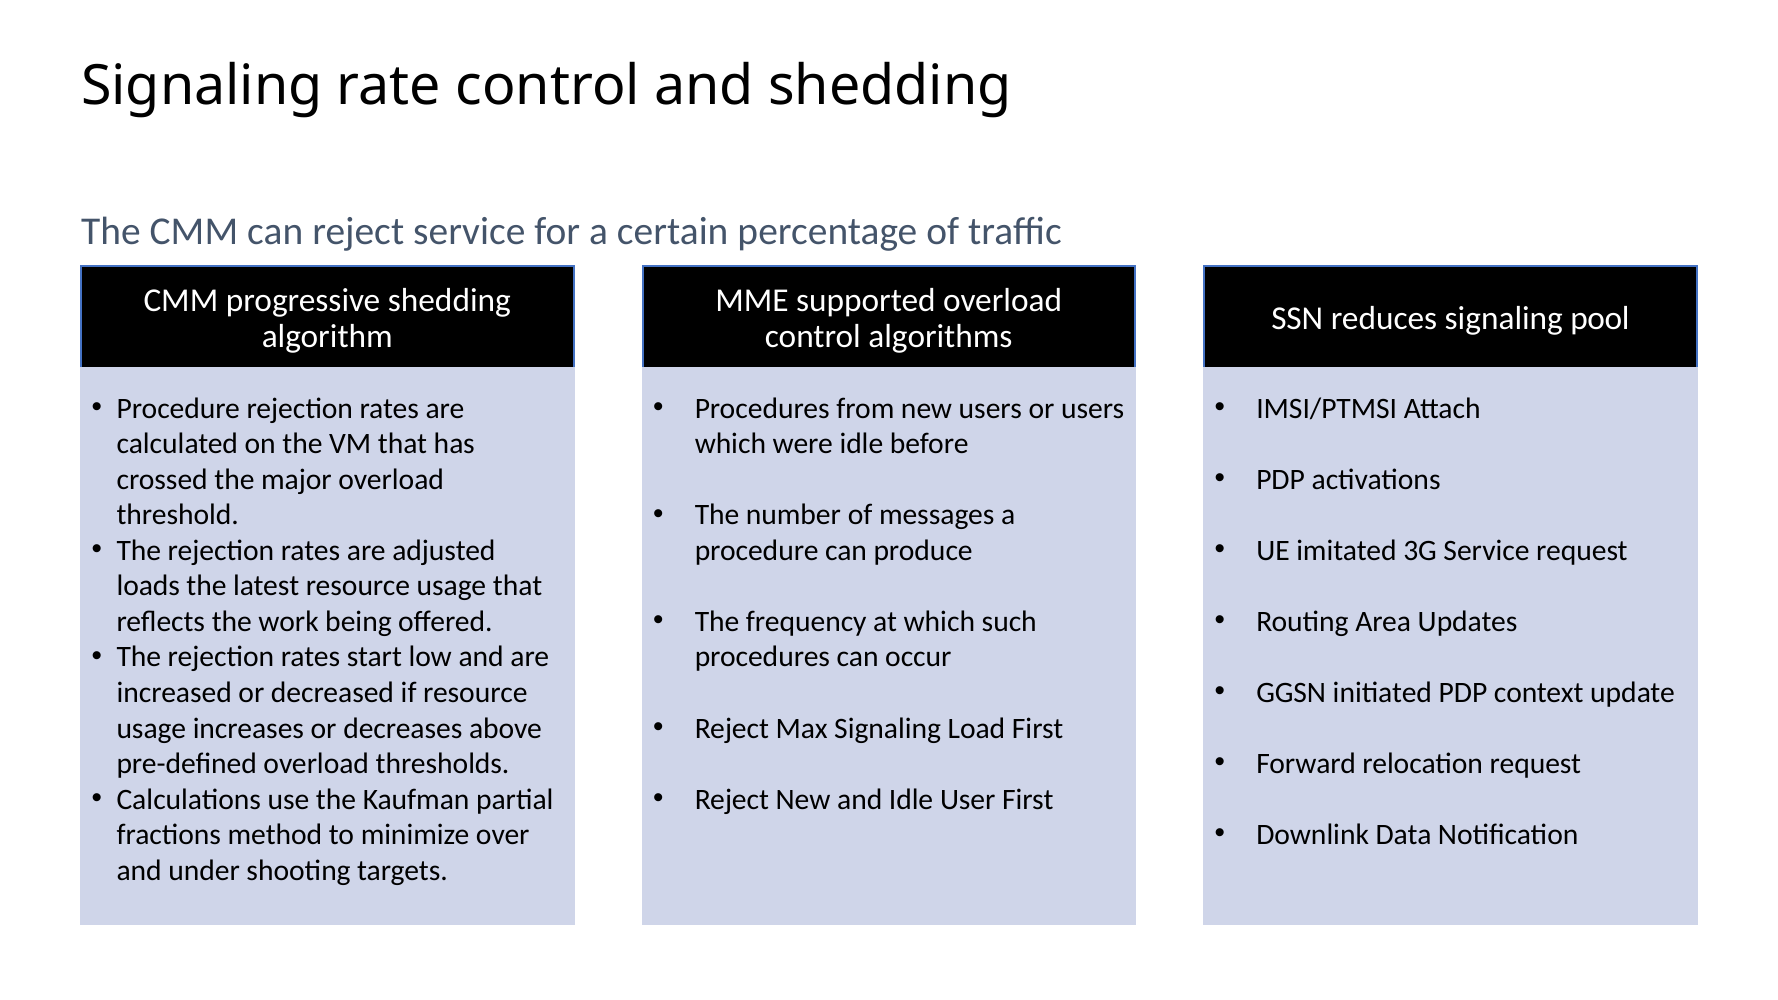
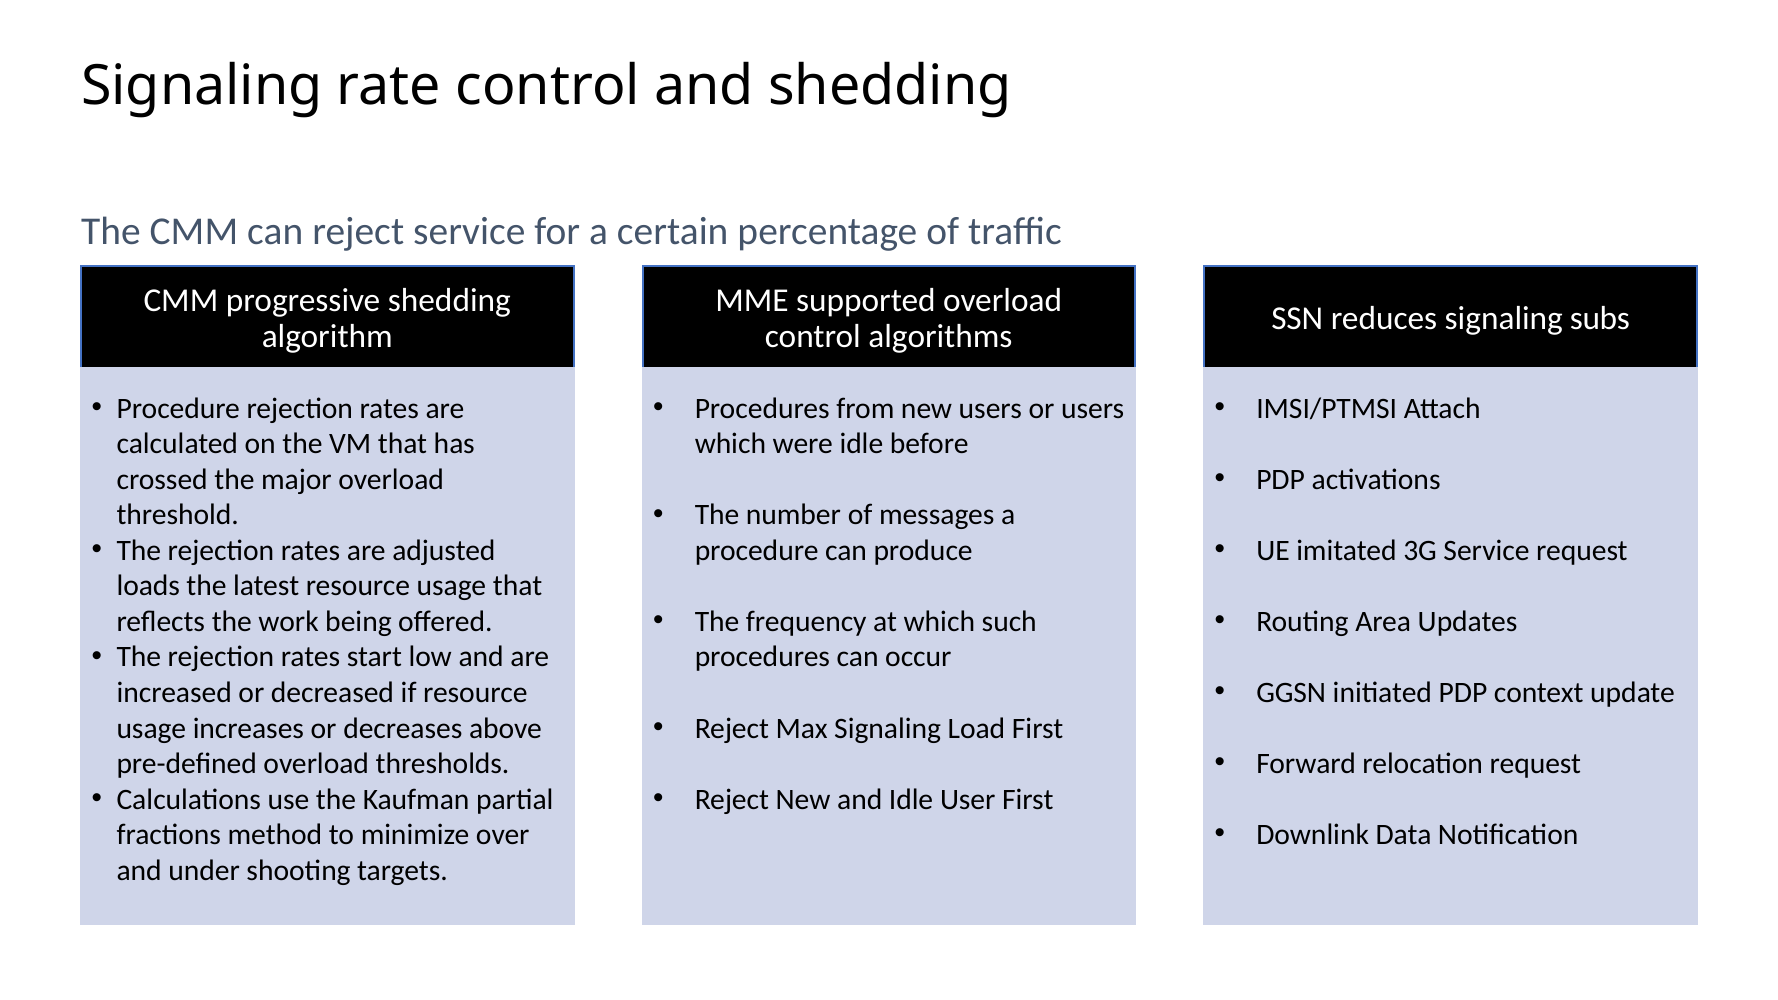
pool: pool -> subs
